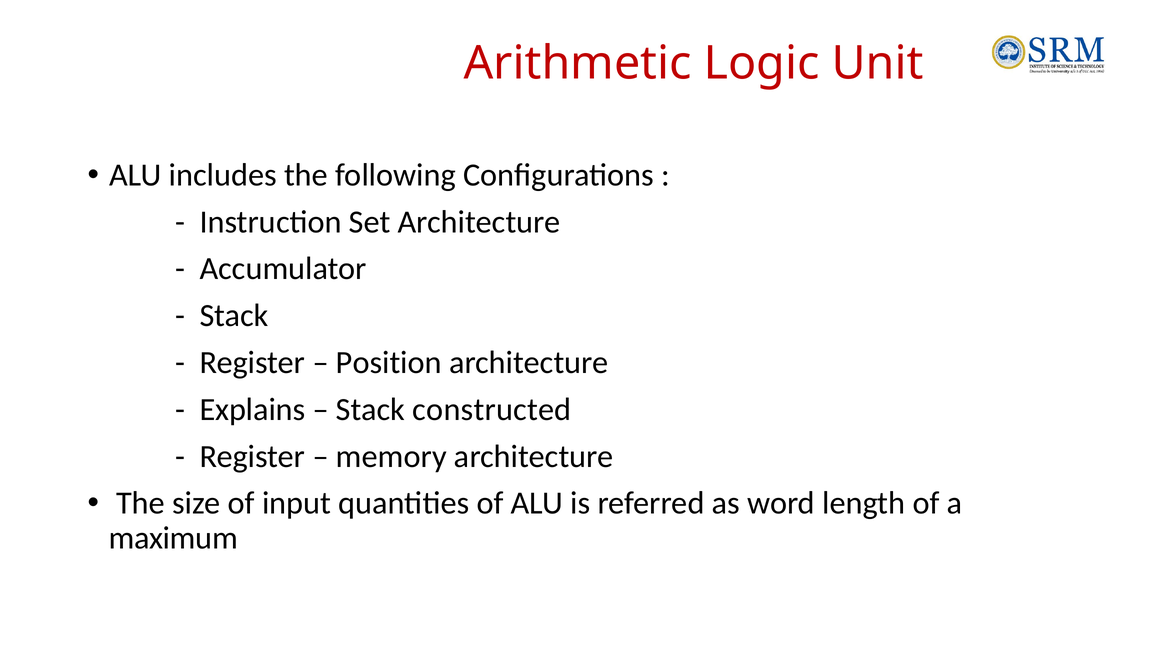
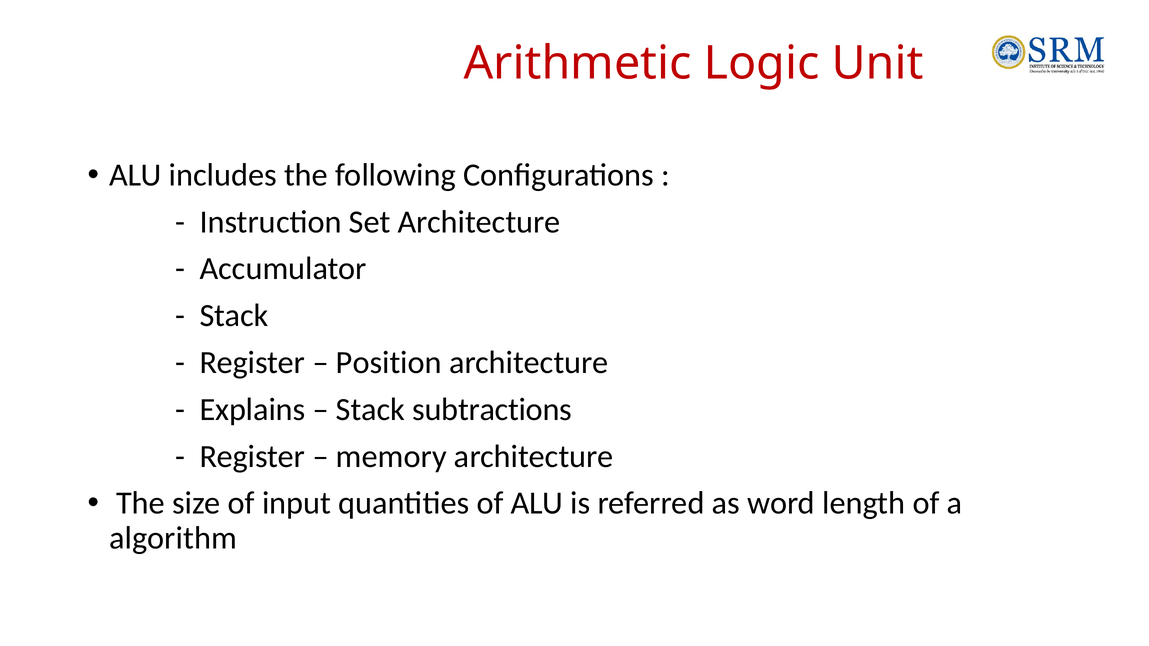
constructed: constructed -> subtractions
maximum: maximum -> algorithm
